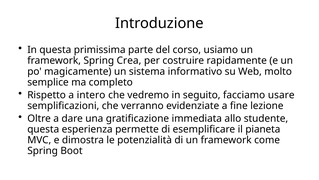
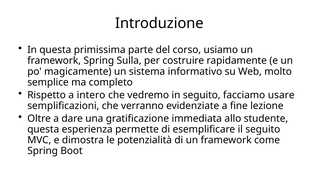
Crea: Crea -> Sulla
il pianeta: pianeta -> seguito
